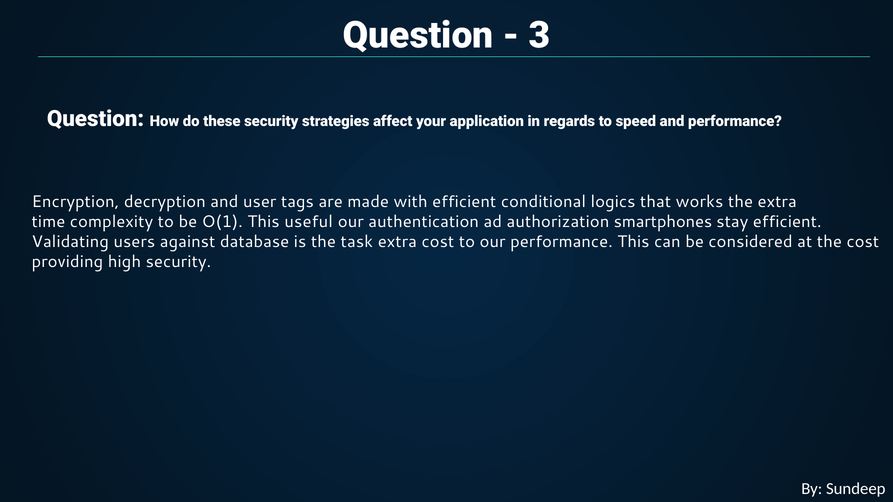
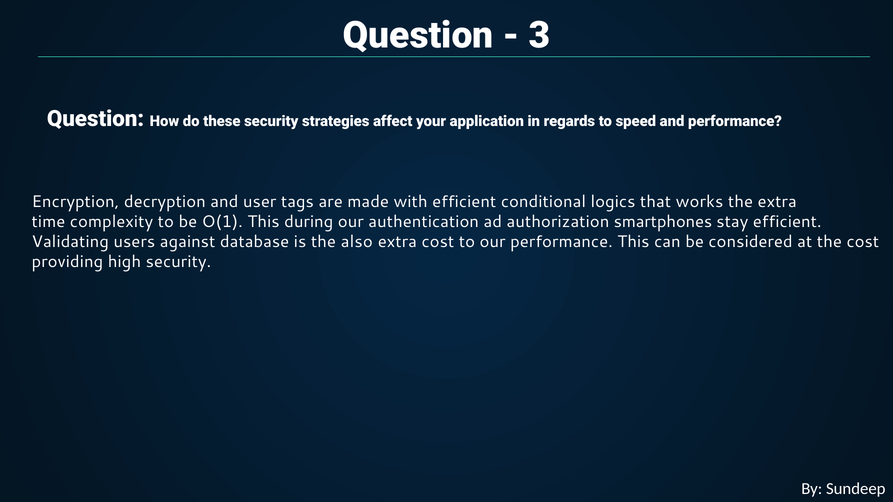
useful: useful -> during
task: task -> also
